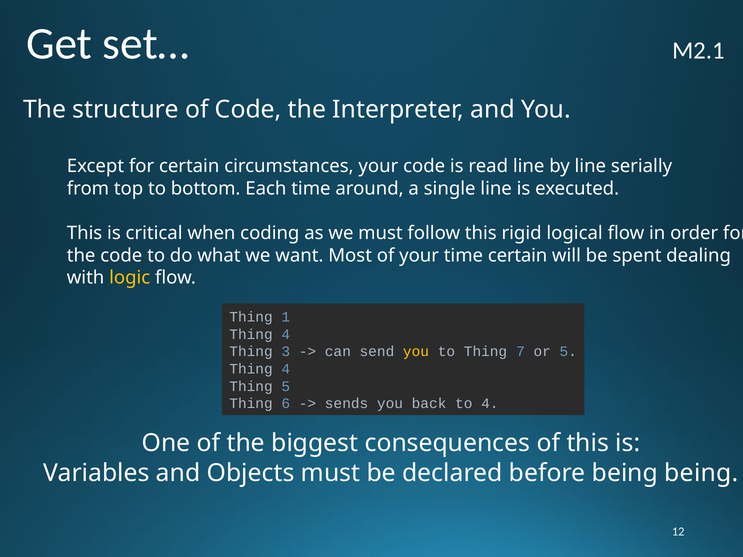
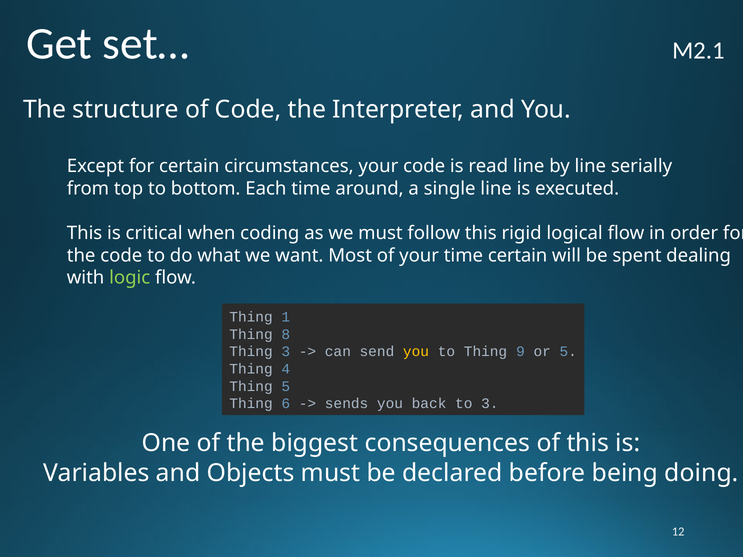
logic colour: yellow -> light green
4 at (286, 334): 4 -> 8
7: 7 -> 9
to 4: 4 -> 3
being being: being -> doing
